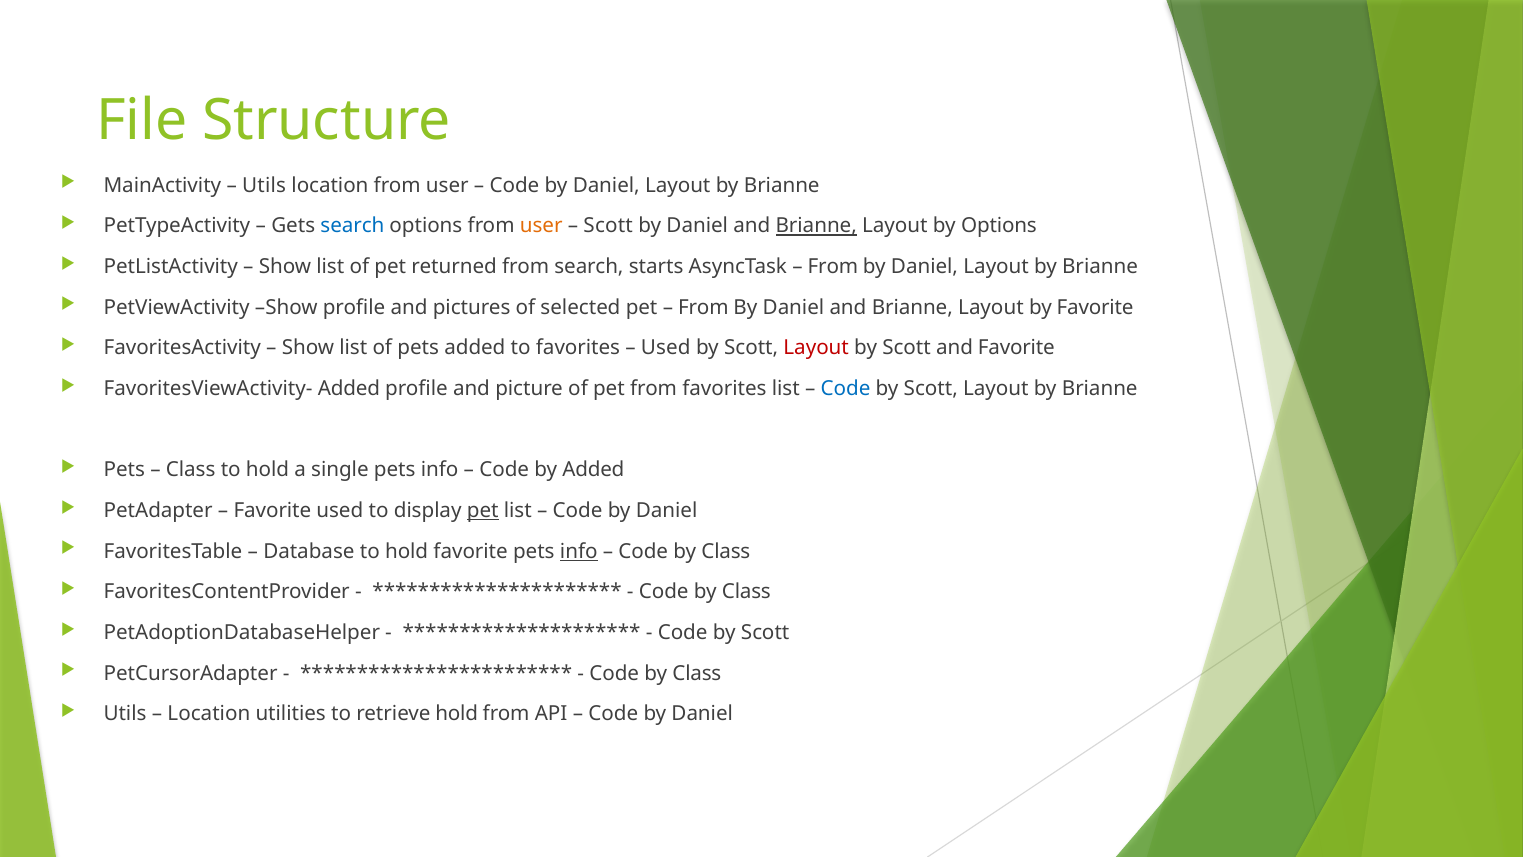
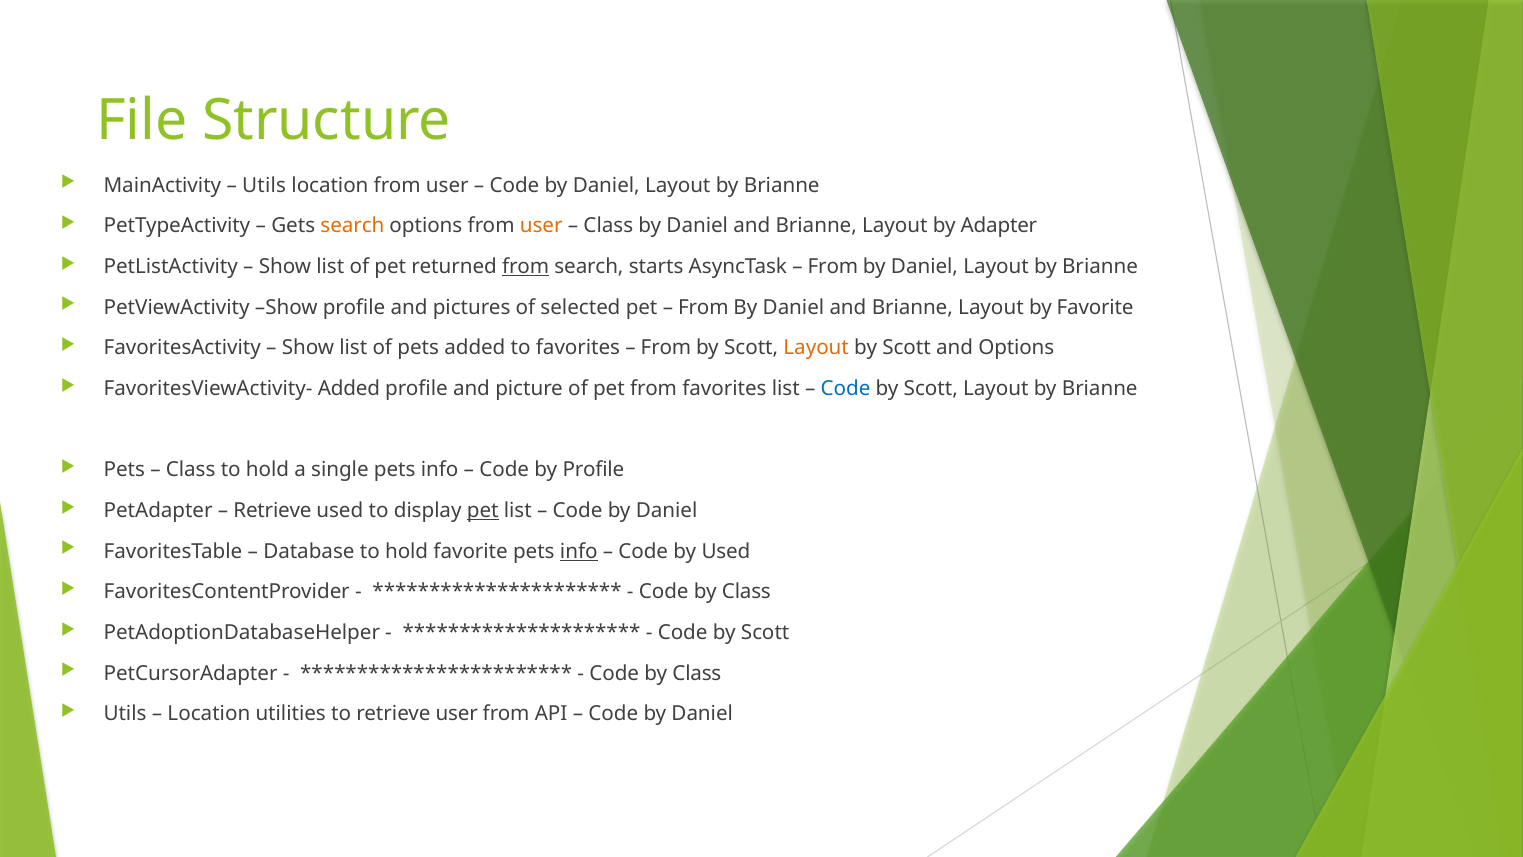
search at (352, 226) colour: blue -> orange
Scott at (608, 226): Scott -> Class
Brianne at (816, 226) underline: present -> none
by Options: Options -> Adapter
from at (526, 267) underline: none -> present
Used at (666, 348): Used -> From
Layout at (816, 348) colour: red -> orange
and Favorite: Favorite -> Options
by Added: Added -> Profile
Favorite at (272, 511): Favorite -> Retrieve
Class at (726, 551): Class -> Used
retrieve hold: hold -> user
